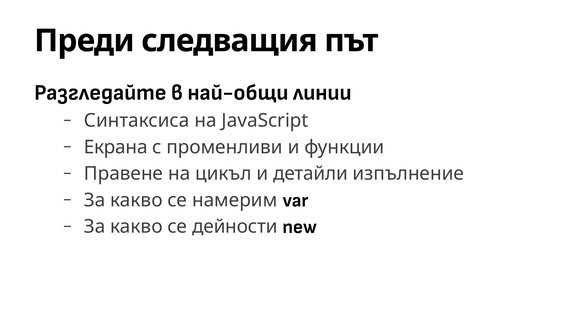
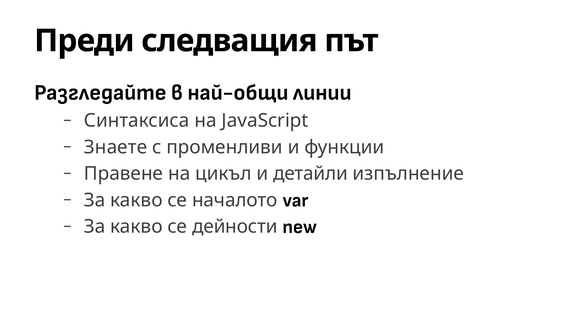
Екрана: Екрана -> Знаете
намерим: намерим -> началото
